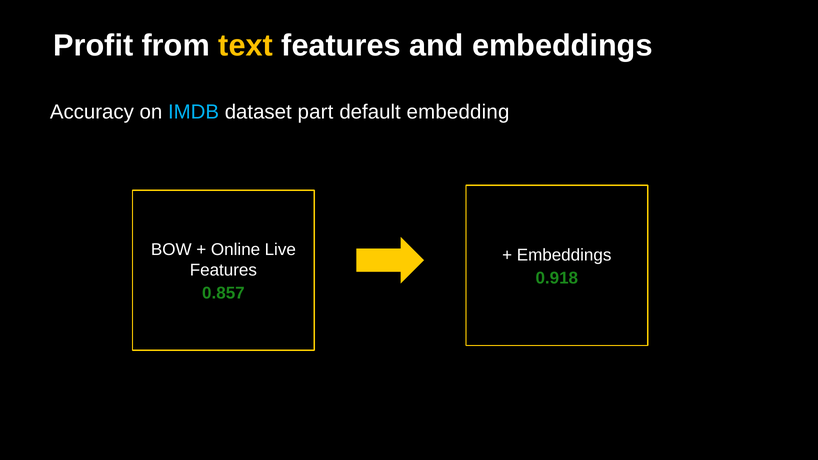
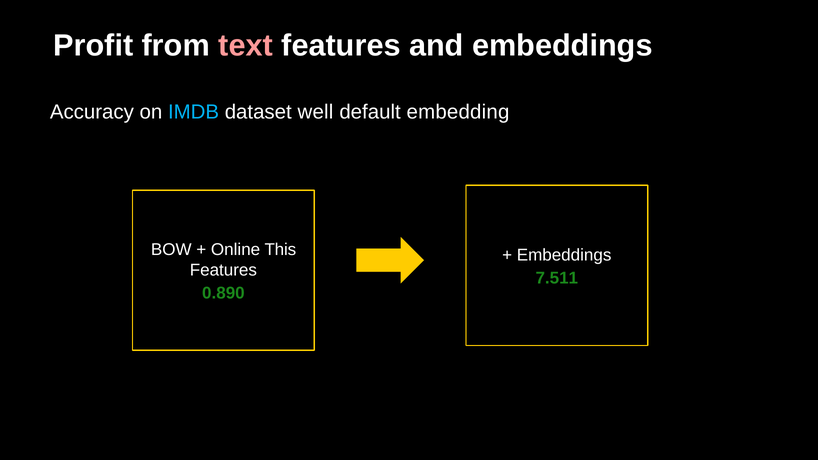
text colour: yellow -> pink
part: part -> well
Live: Live -> This
0.918: 0.918 -> 7.511
0.857: 0.857 -> 0.890
